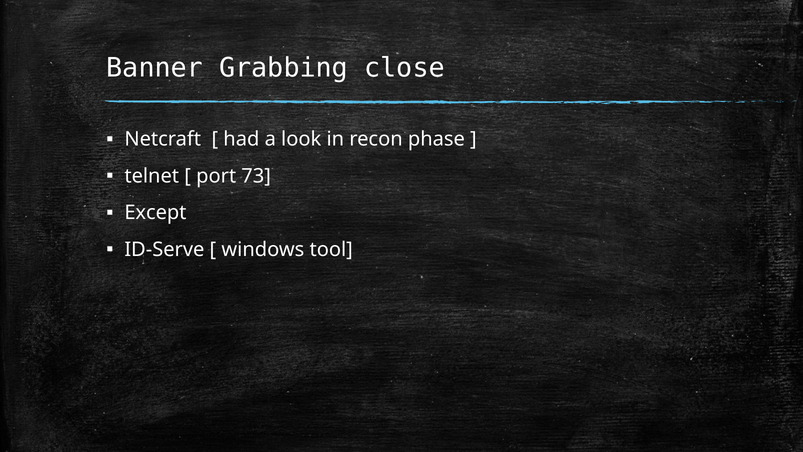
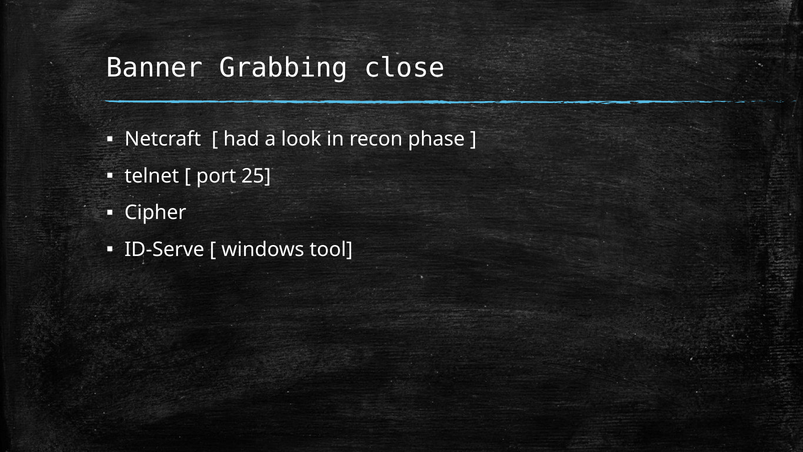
73: 73 -> 25
Except: Except -> Cipher
